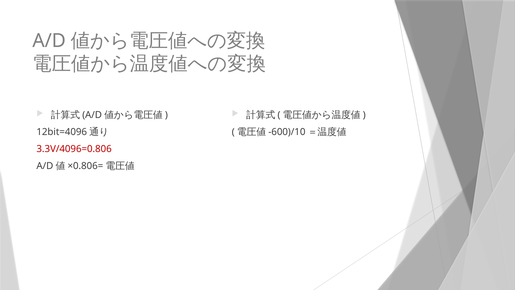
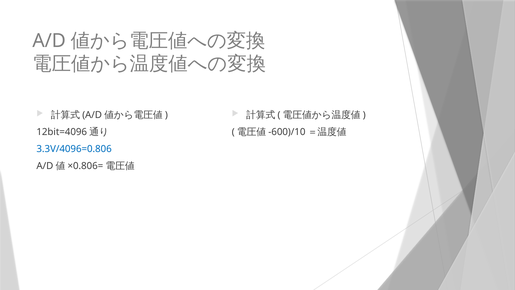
3.3V/4096=0.806 colour: red -> blue
